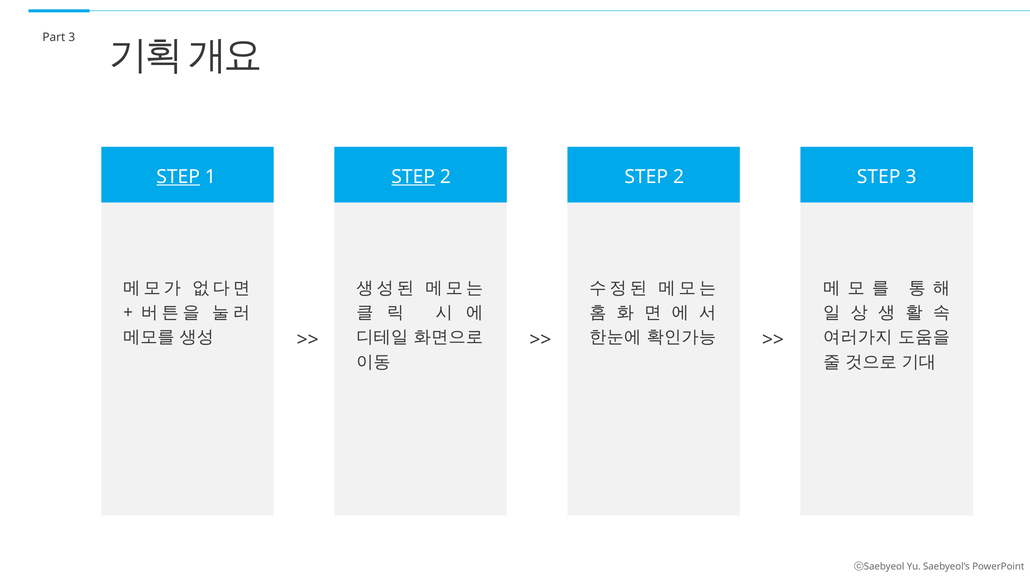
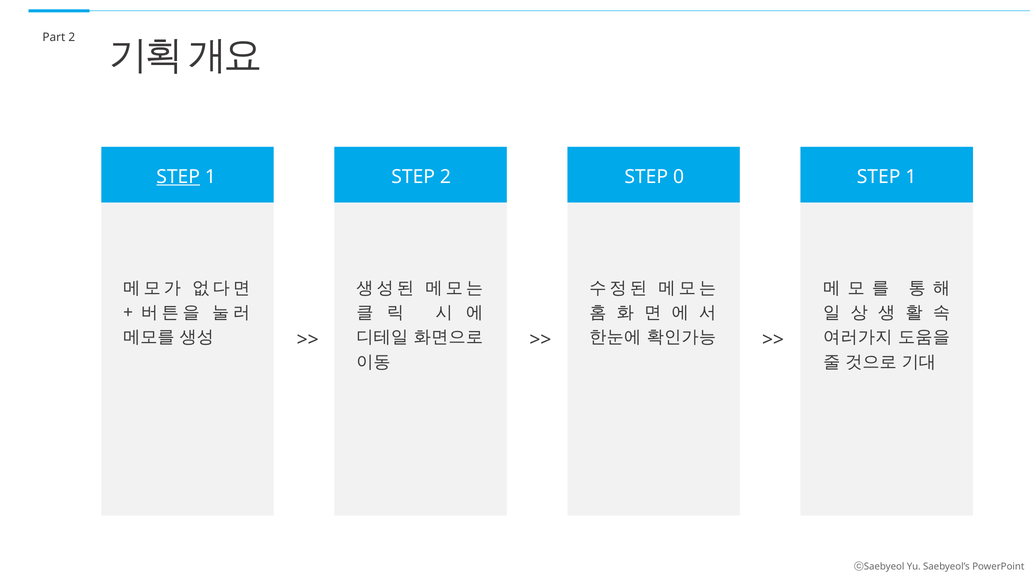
Part 3: 3 -> 2
STEP at (413, 177) underline: present -> none
2 STEP 2: 2 -> 0
3 at (911, 177): 3 -> 1
